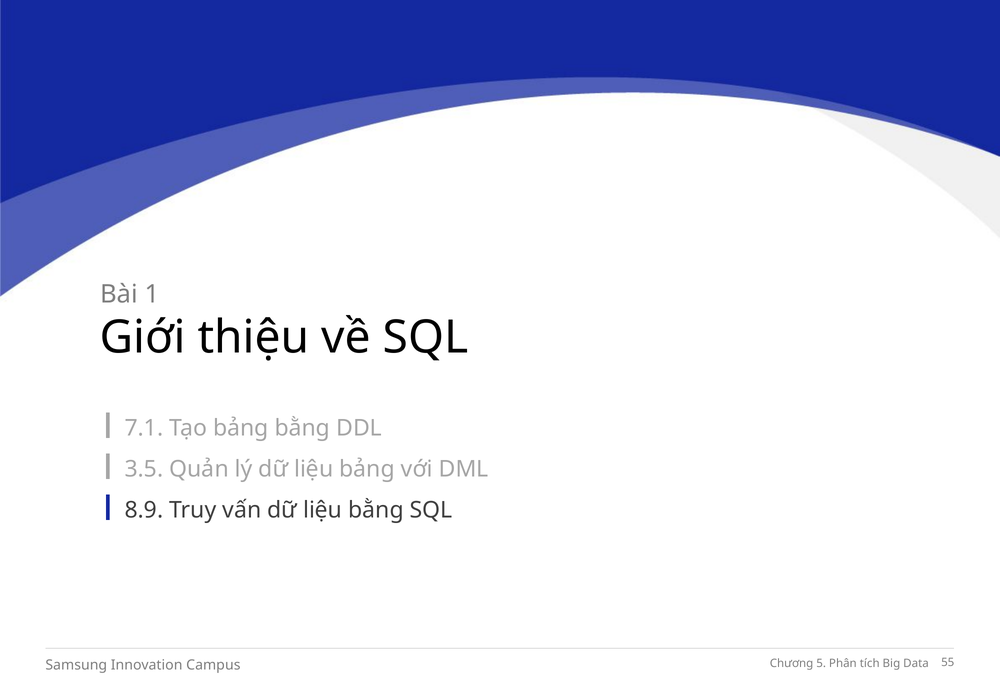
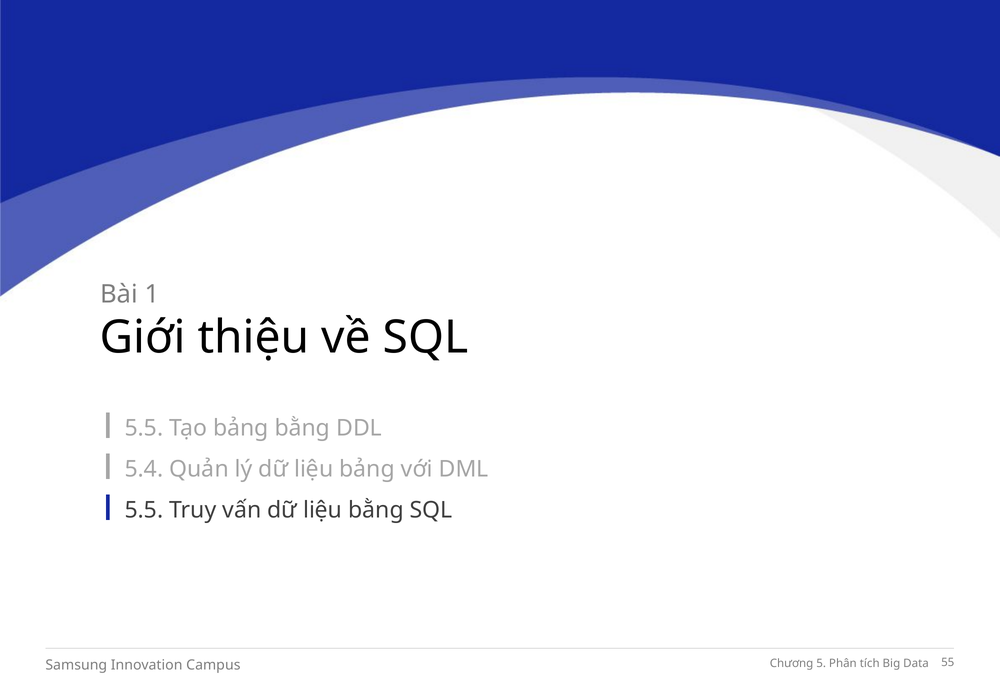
7.1 at (144, 428): 7.1 -> 5.5
3.5: 3.5 -> 5.4
8.9 at (144, 511): 8.9 -> 5.5
